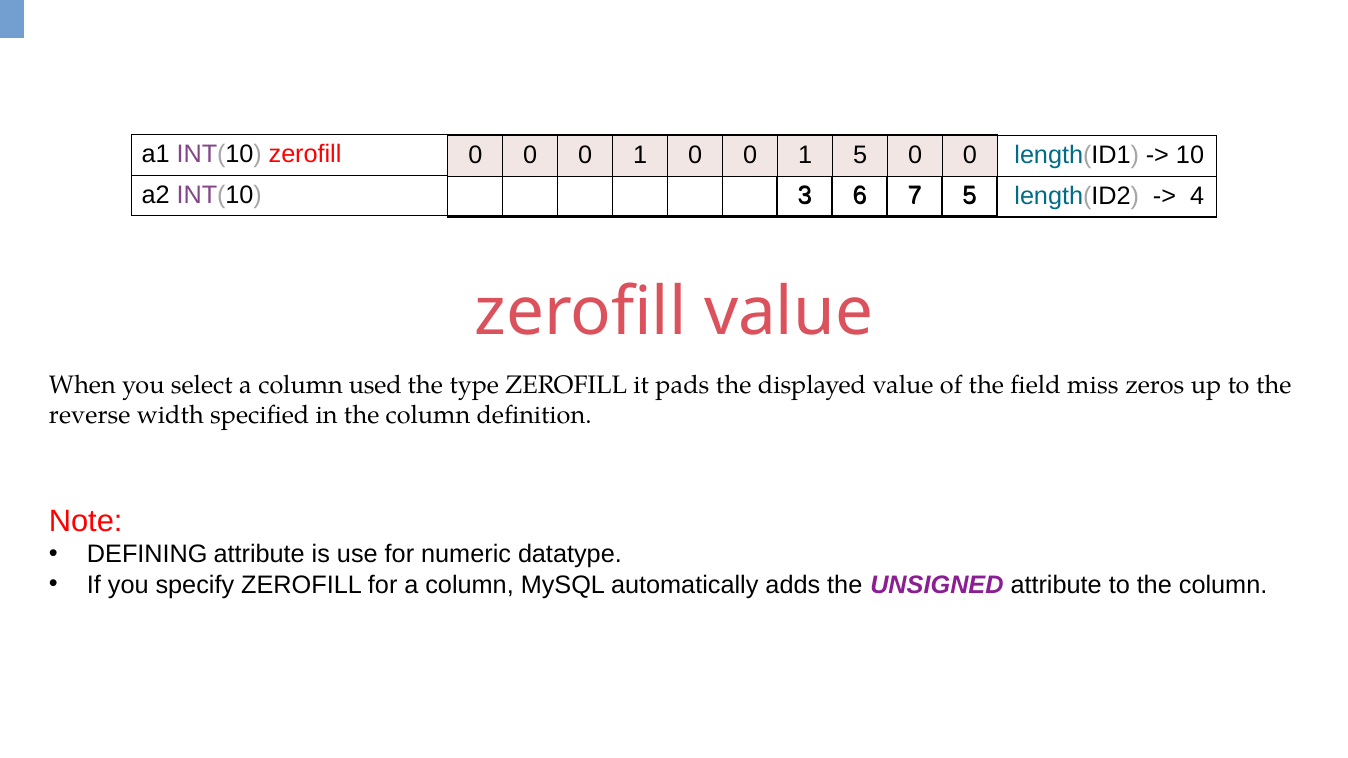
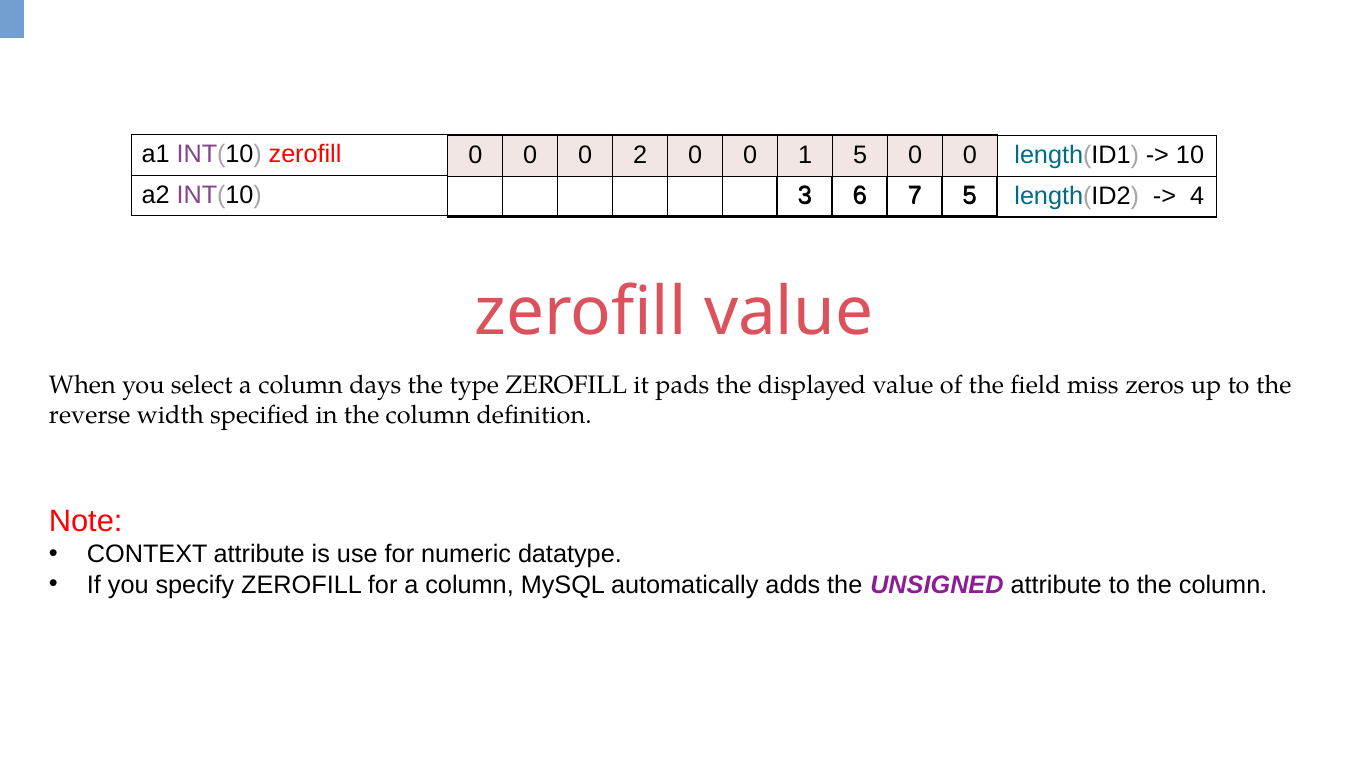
0 0 0 1: 1 -> 2
used: used -> days
DEFINING: DEFINING -> CONTEXT
